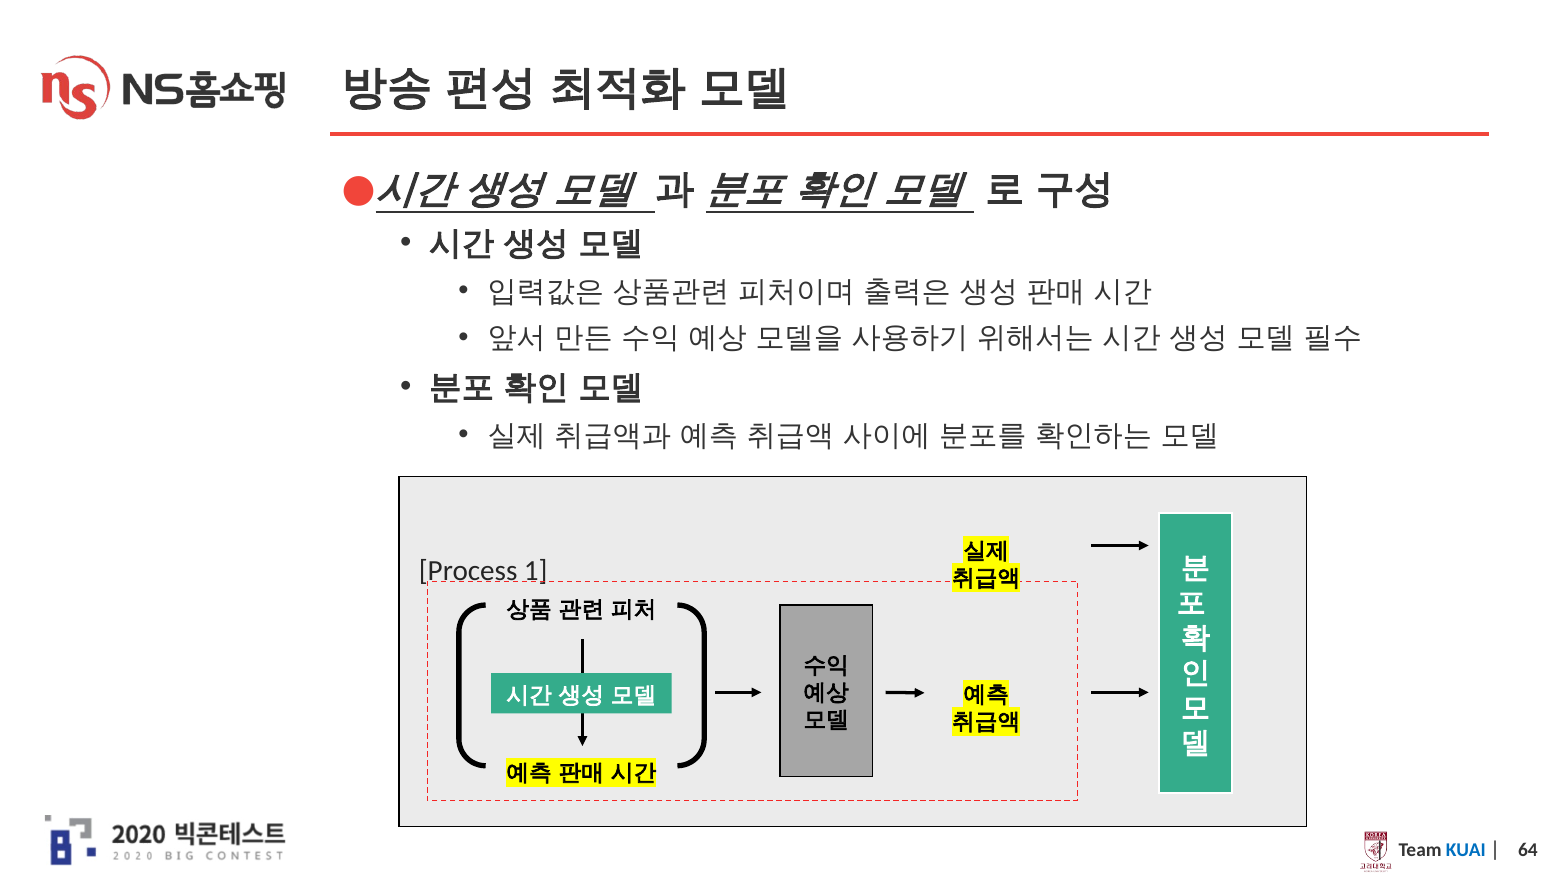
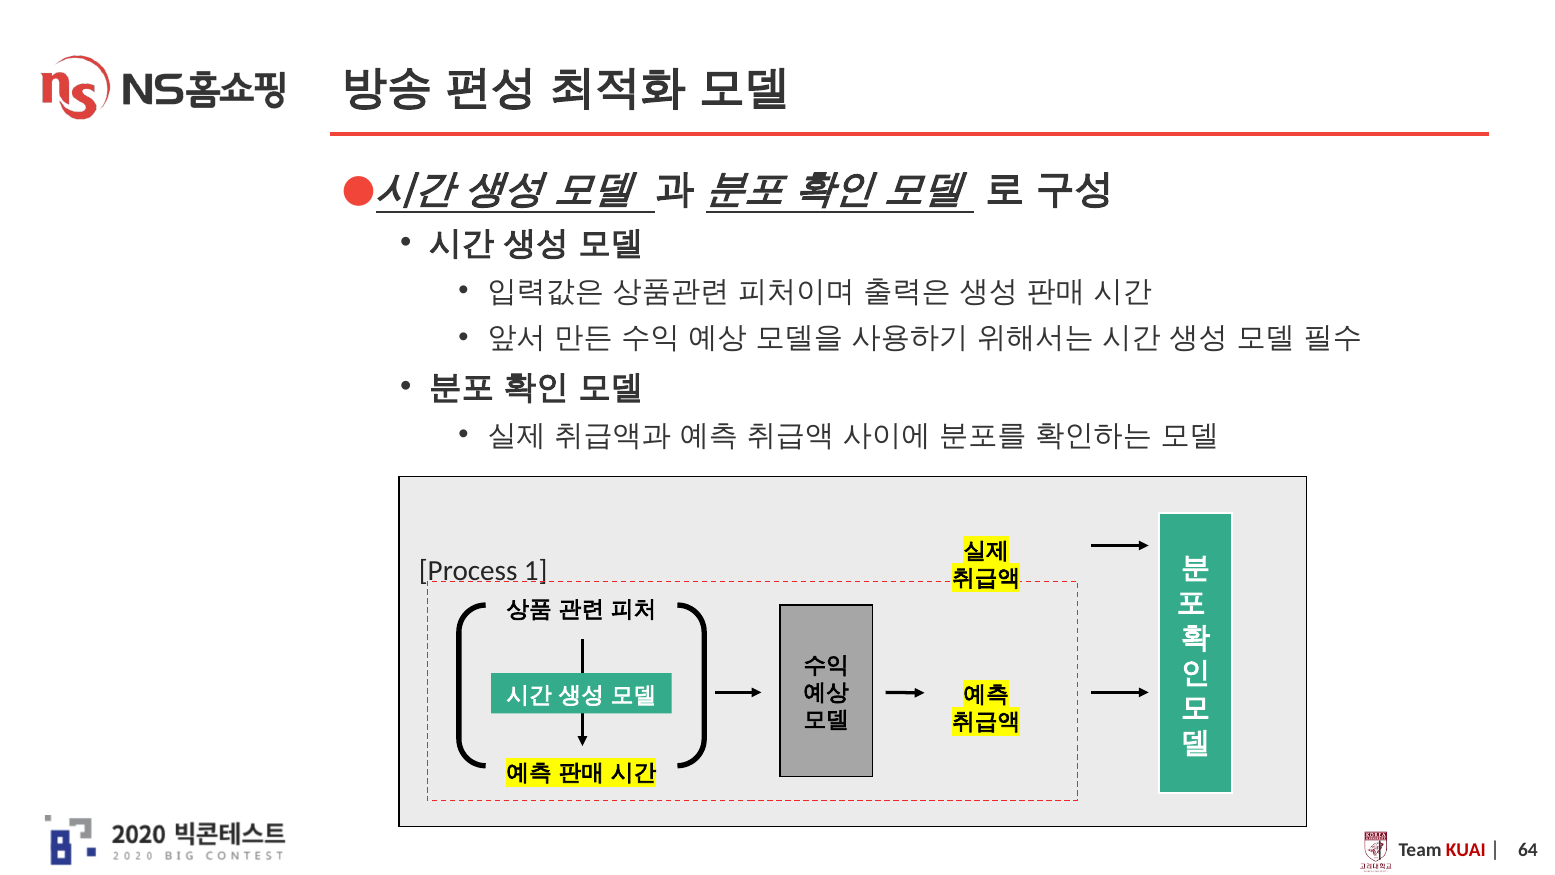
KUAI colour: blue -> red
